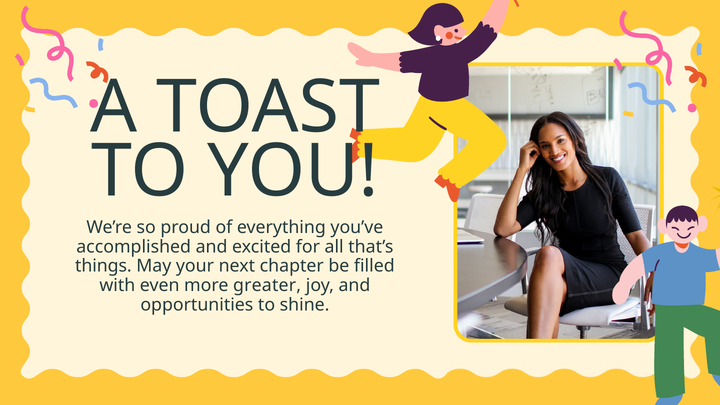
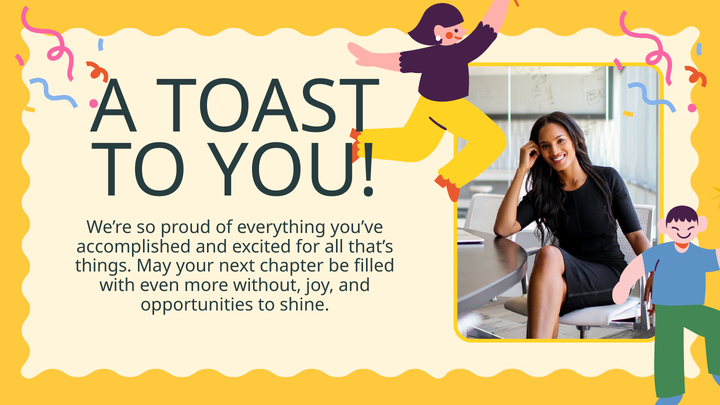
greater: greater -> without
